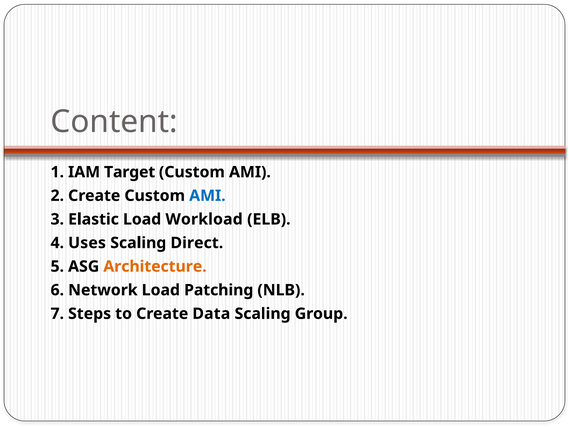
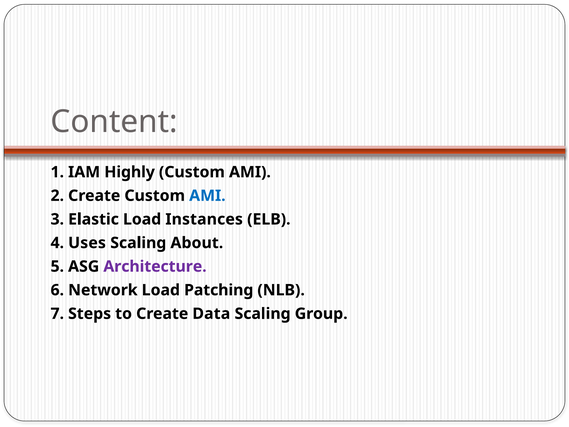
Target: Target -> Highly
Workload: Workload -> Instances
Direct: Direct -> About
Architecture colour: orange -> purple
